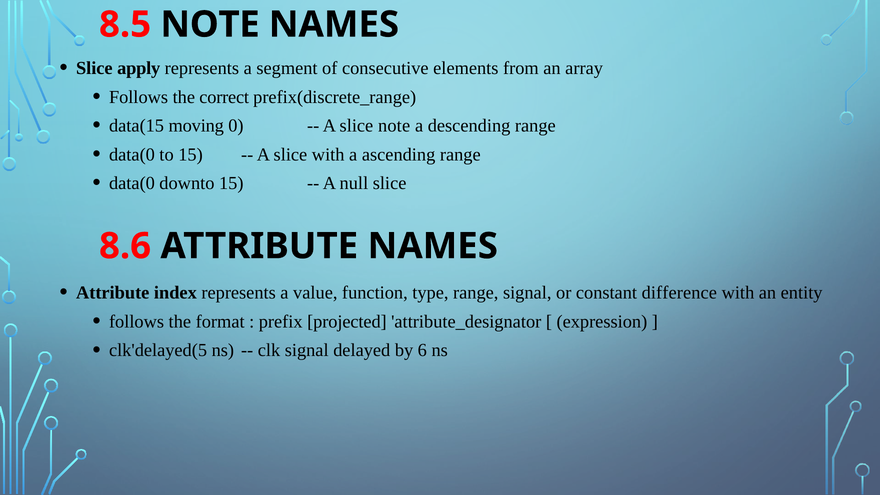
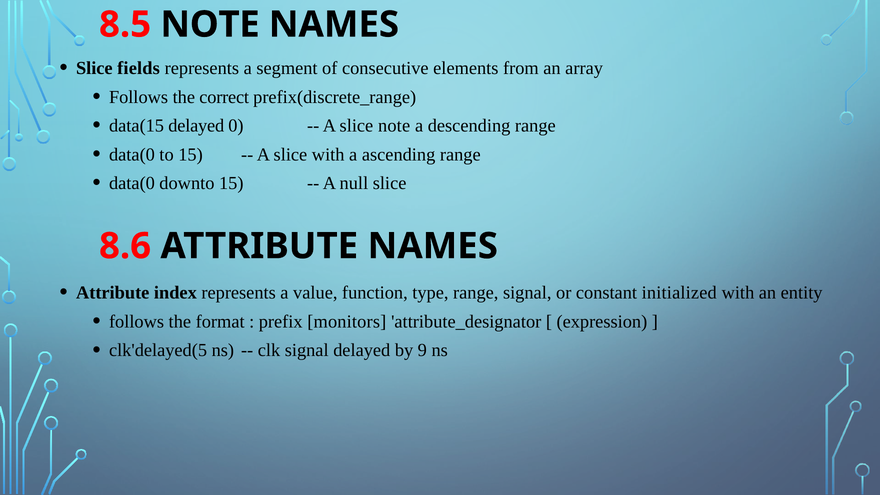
apply: apply -> fields
data(15 moving: moving -> delayed
difference: difference -> initialized
projected: projected -> monitors
6: 6 -> 9
